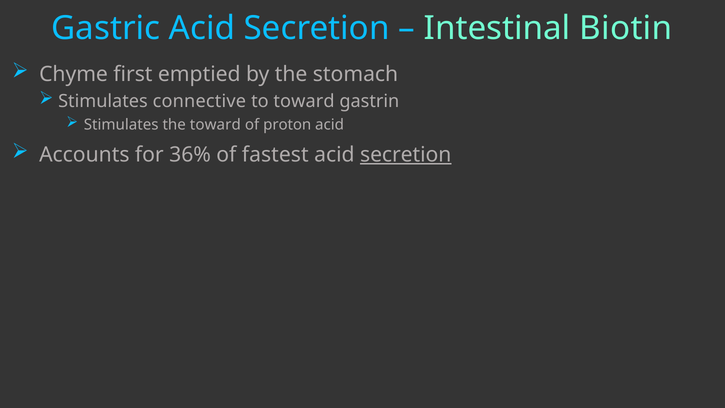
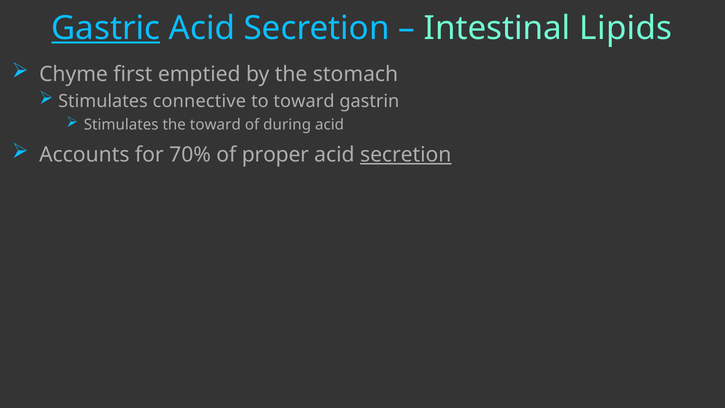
Gastric underline: none -> present
Biotin: Biotin -> Lipids
proton: proton -> during
36%: 36% -> 70%
fastest: fastest -> proper
